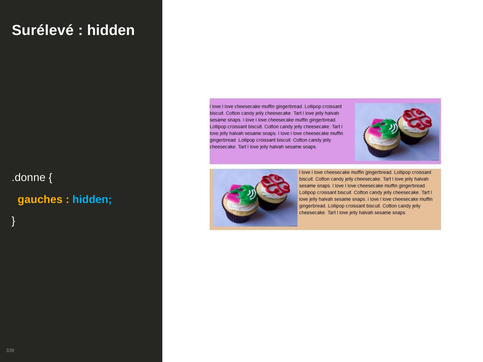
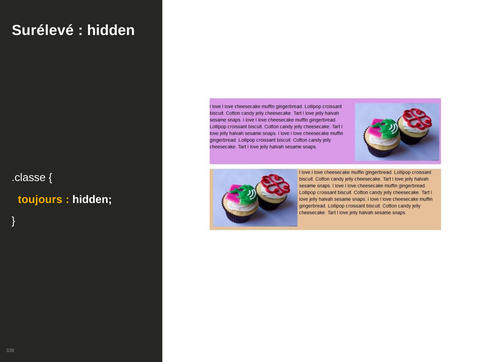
.donne: .donne -> .classe
gauches: gauches -> toujours
hidden at (92, 200) colour: light blue -> white
